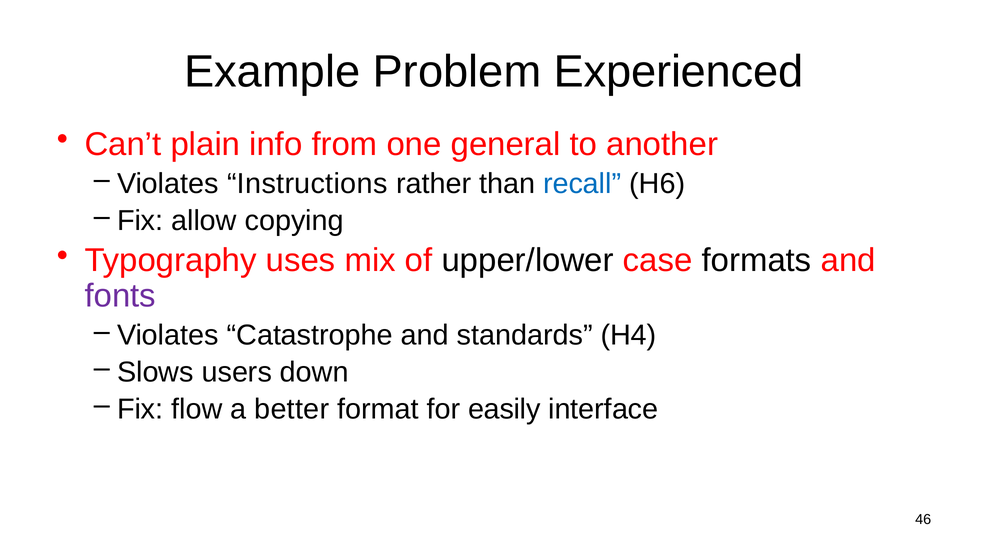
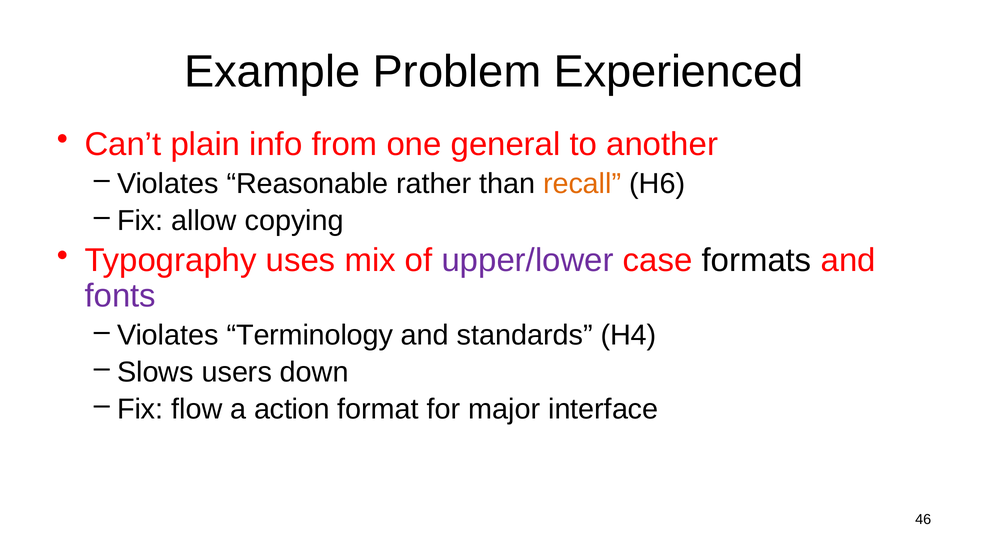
Instructions: Instructions -> Reasonable
recall colour: blue -> orange
upper/lower colour: black -> purple
Catastrophe: Catastrophe -> Terminology
better: better -> action
easily: easily -> major
